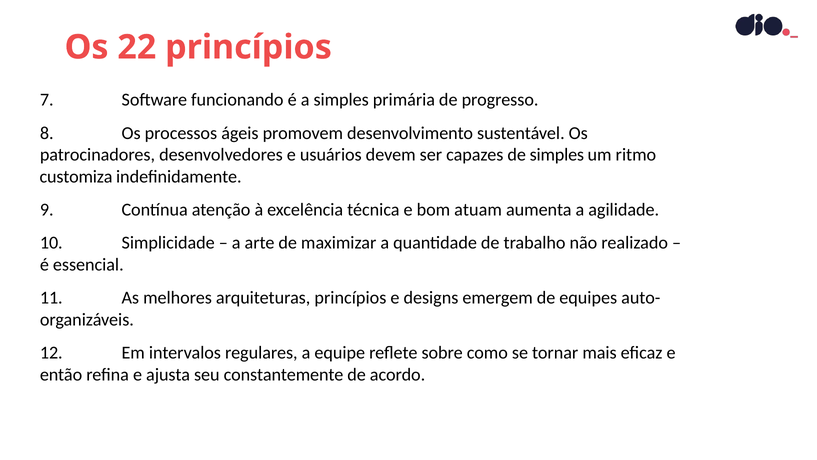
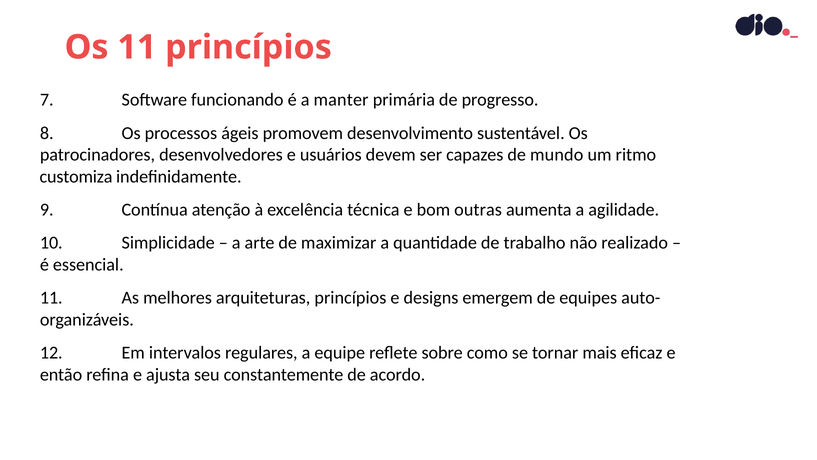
Os 22: 22 -> 11
a simples: simples -> manter
de simples: simples -> mundo
atuam: atuam -> outras
